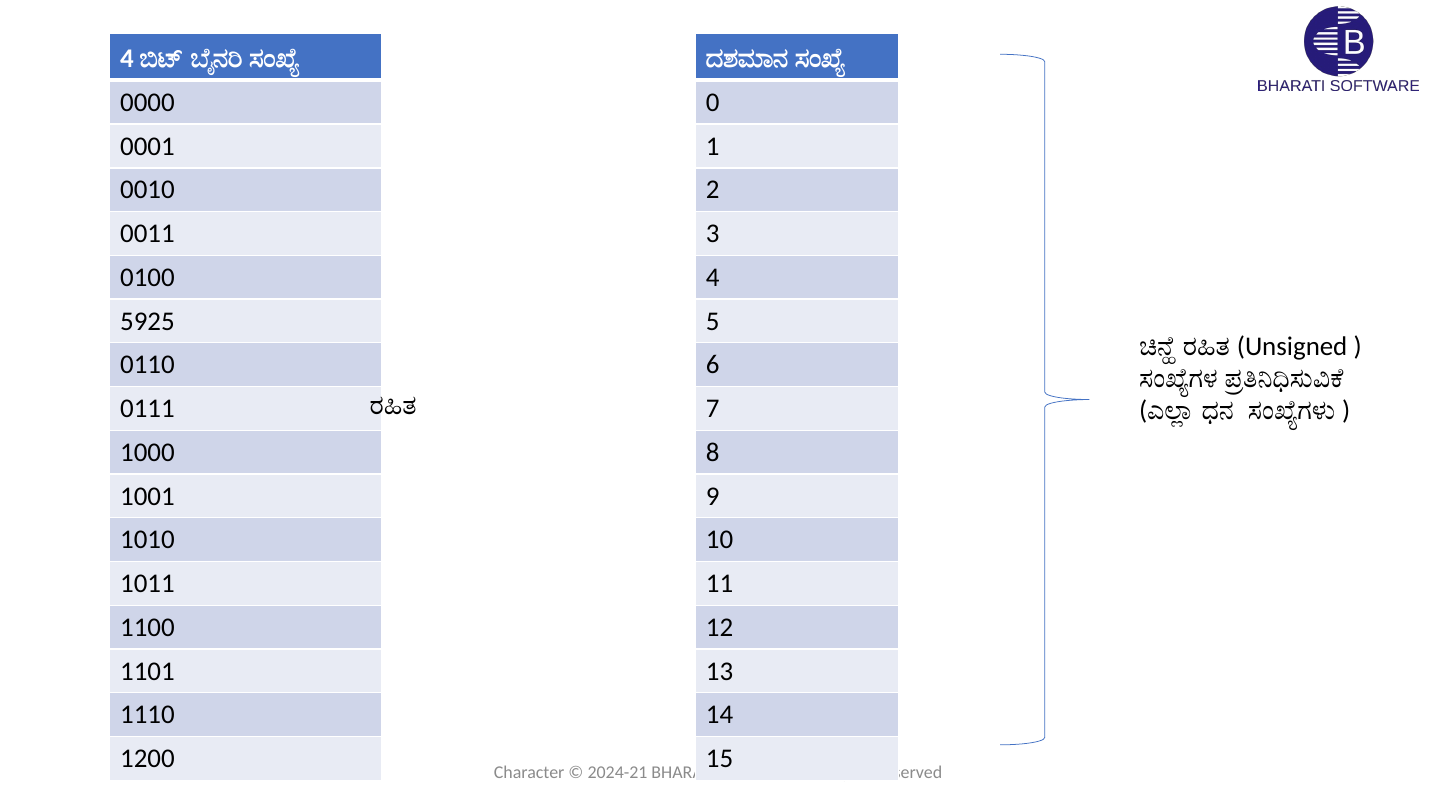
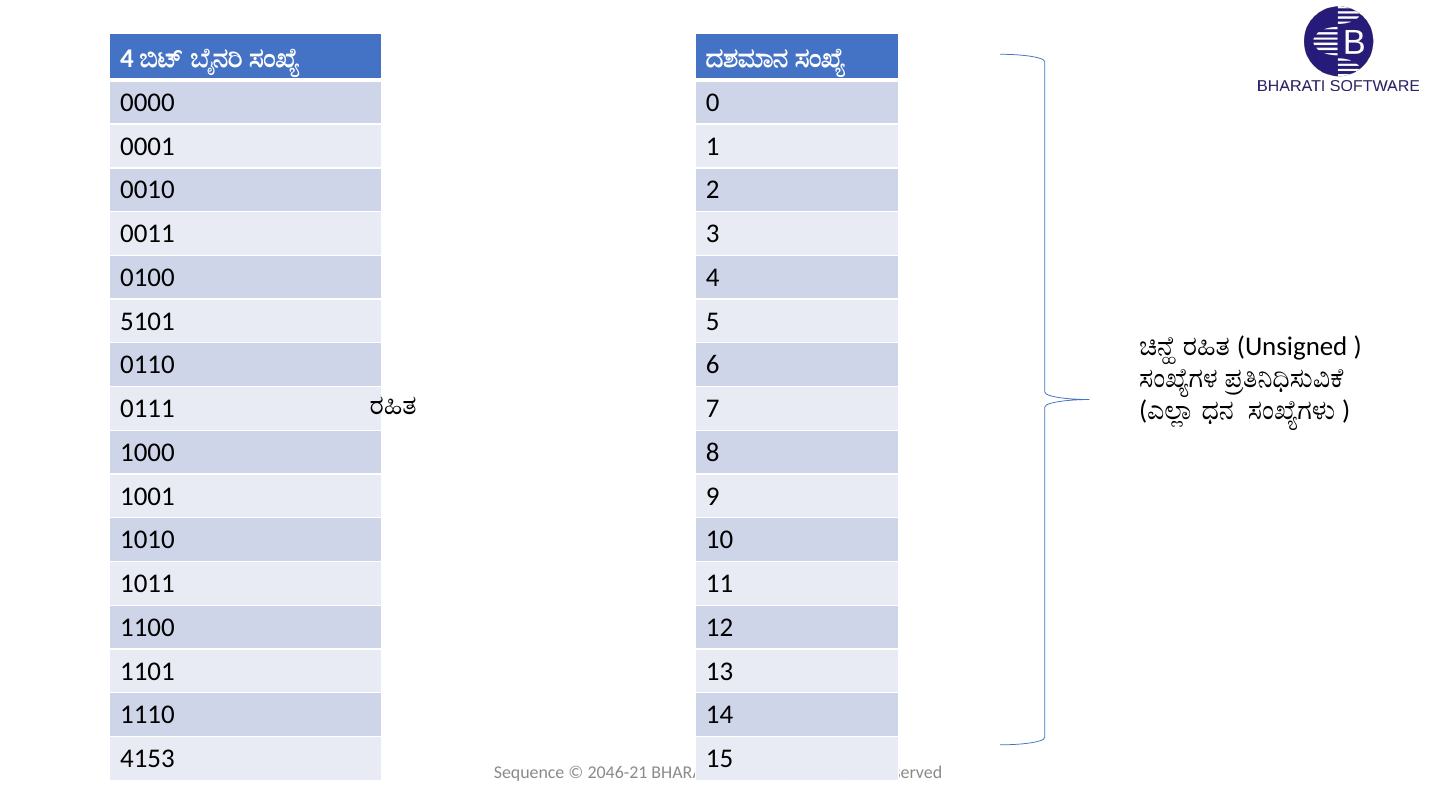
5925: 5925 -> 5101
1200: 1200 -> 4153
Character: Character -> Sequence
2024-21: 2024-21 -> 2046-21
